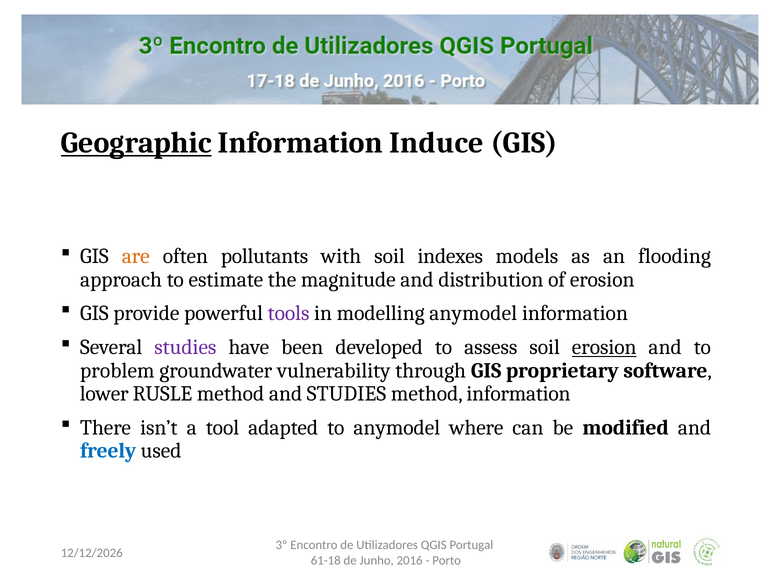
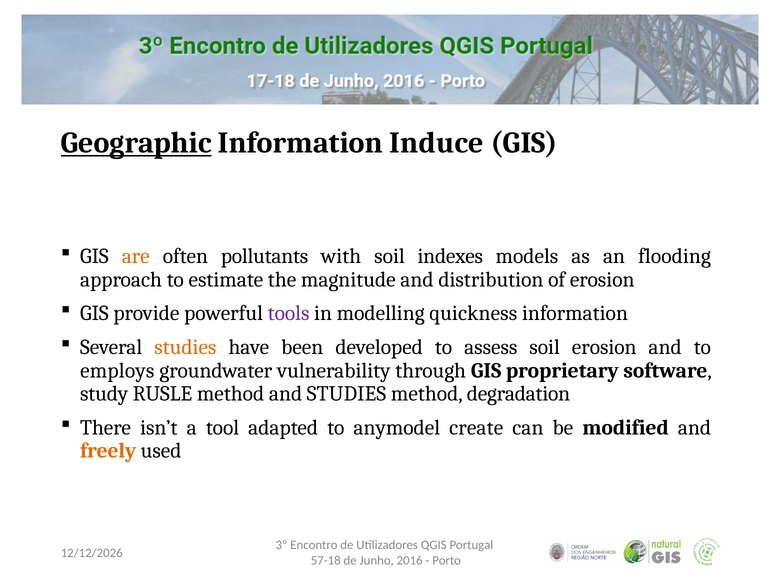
modelling anymodel: anymodel -> quickness
studies at (185, 347) colour: purple -> orange
erosion at (604, 347) underline: present -> none
problem: problem -> employs
lower: lower -> study
method information: information -> degradation
where: where -> create
freely colour: blue -> orange
61-18: 61-18 -> 57-18
